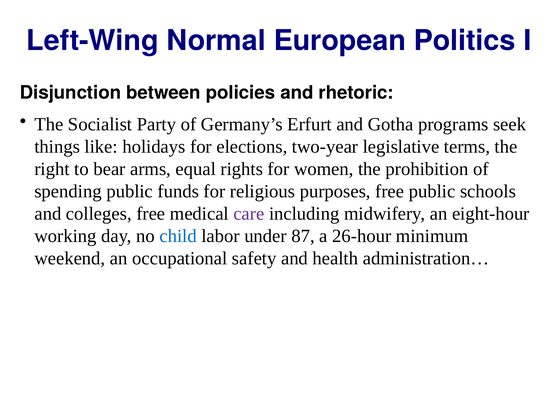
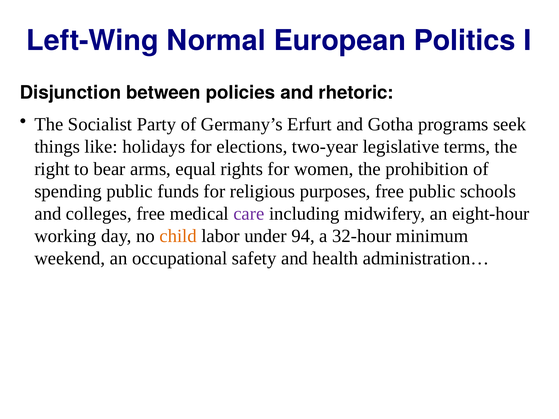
child colour: blue -> orange
87: 87 -> 94
26-hour: 26-hour -> 32-hour
